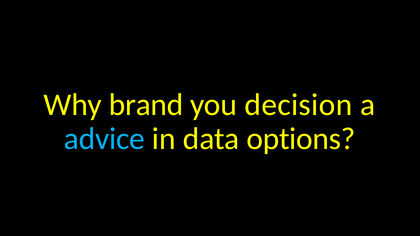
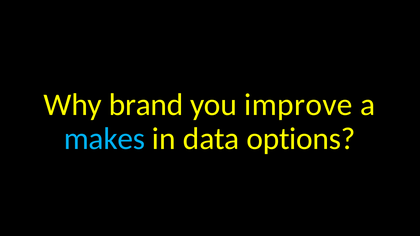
decision: decision -> improve
advice: advice -> makes
